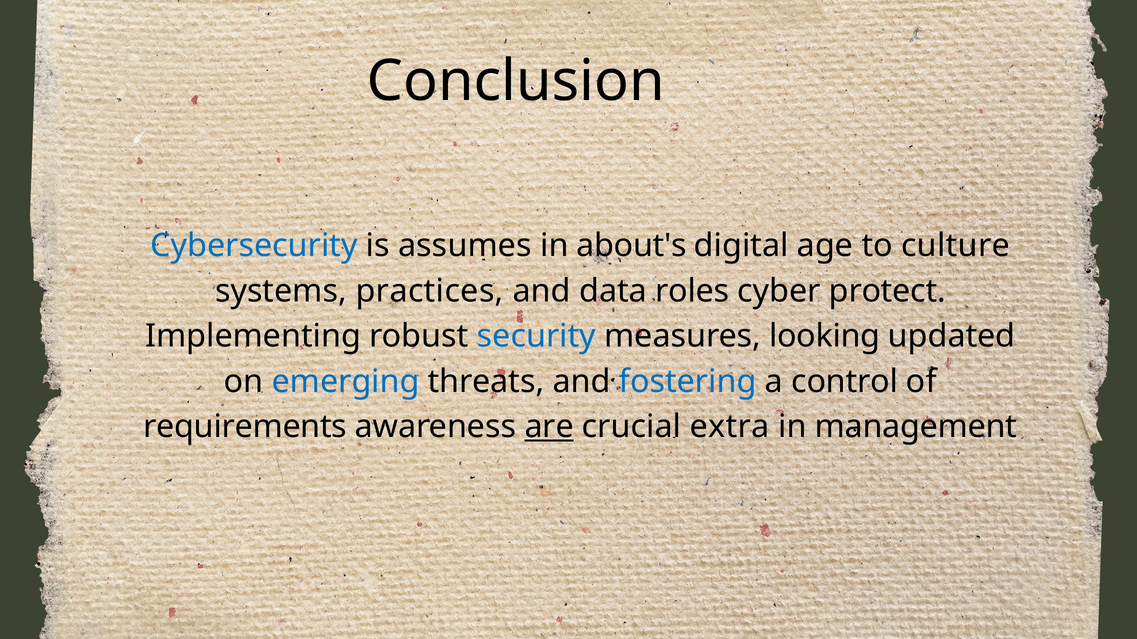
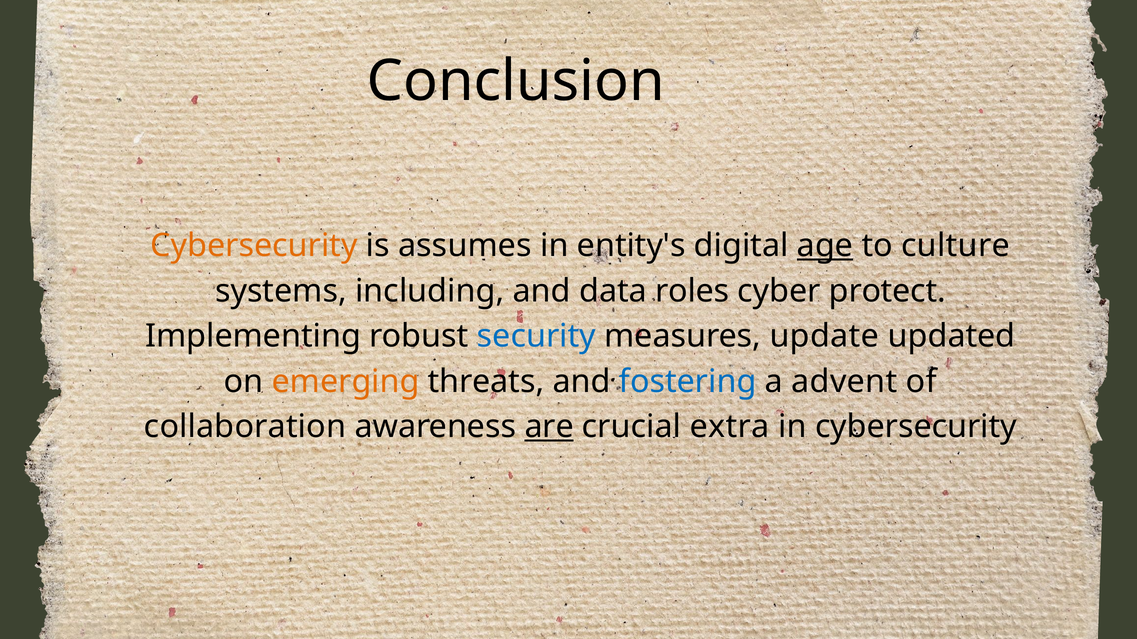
Cybersecurity at (254, 246) colour: blue -> orange
about's: about's -> entity's
age underline: none -> present
practices: practices -> including
looking: looking -> update
emerging colour: blue -> orange
control: control -> advent
requirements: requirements -> collaboration
in management: management -> cybersecurity
